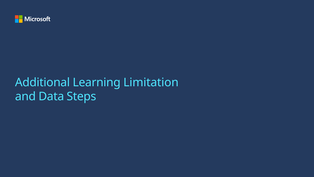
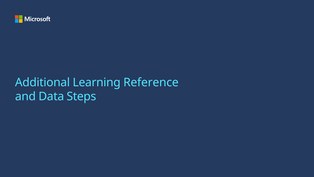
Limitation: Limitation -> Reference
